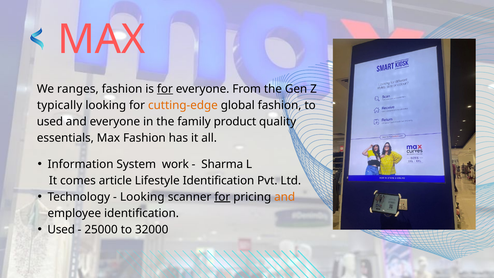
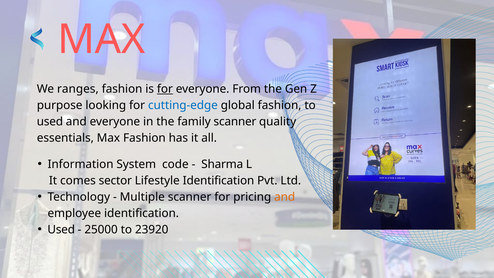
typically: typically -> purpose
cutting-edge colour: orange -> blue
family product: product -> scanner
work: work -> code
article: article -> sector
Looking at (142, 197): Looking -> Multiple
for at (222, 197) underline: present -> none
32000: 32000 -> 23920
